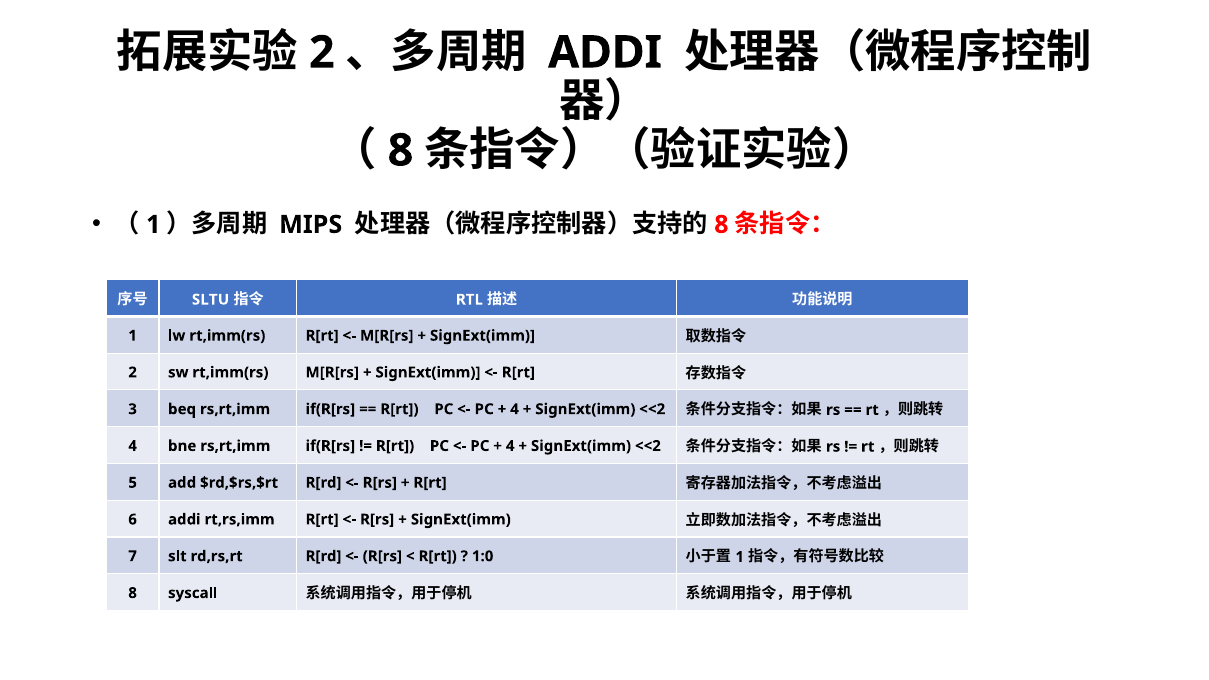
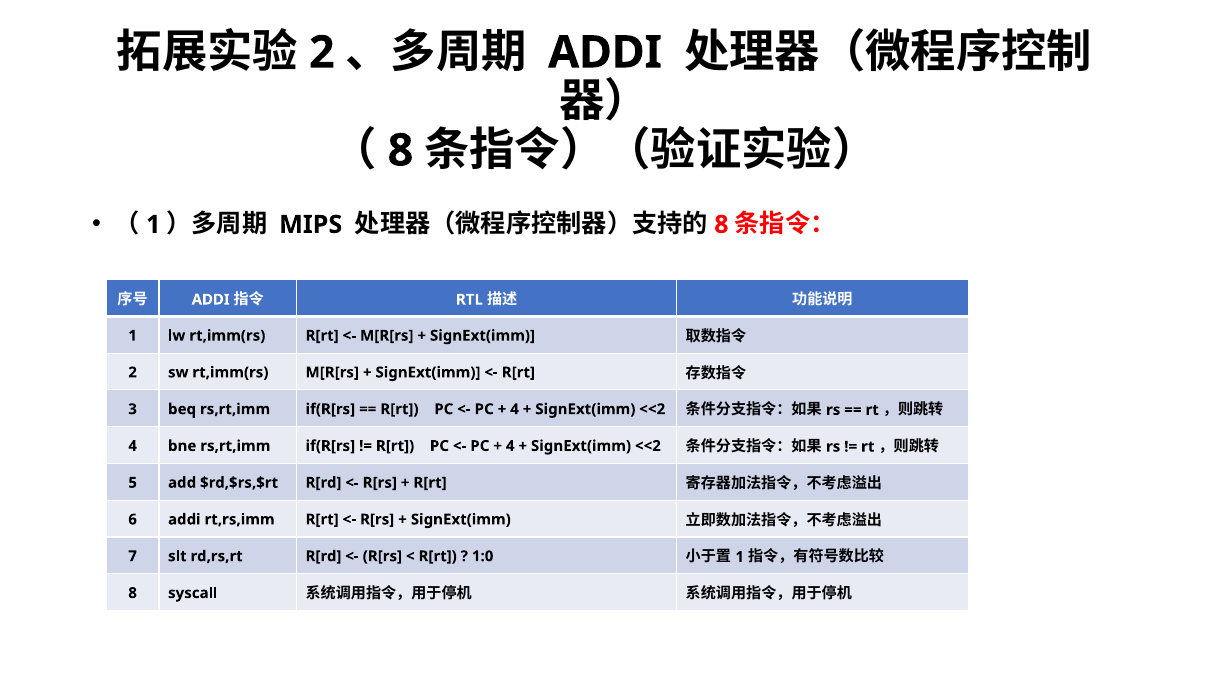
SLTU at (211, 300): SLTU -> ADDI
